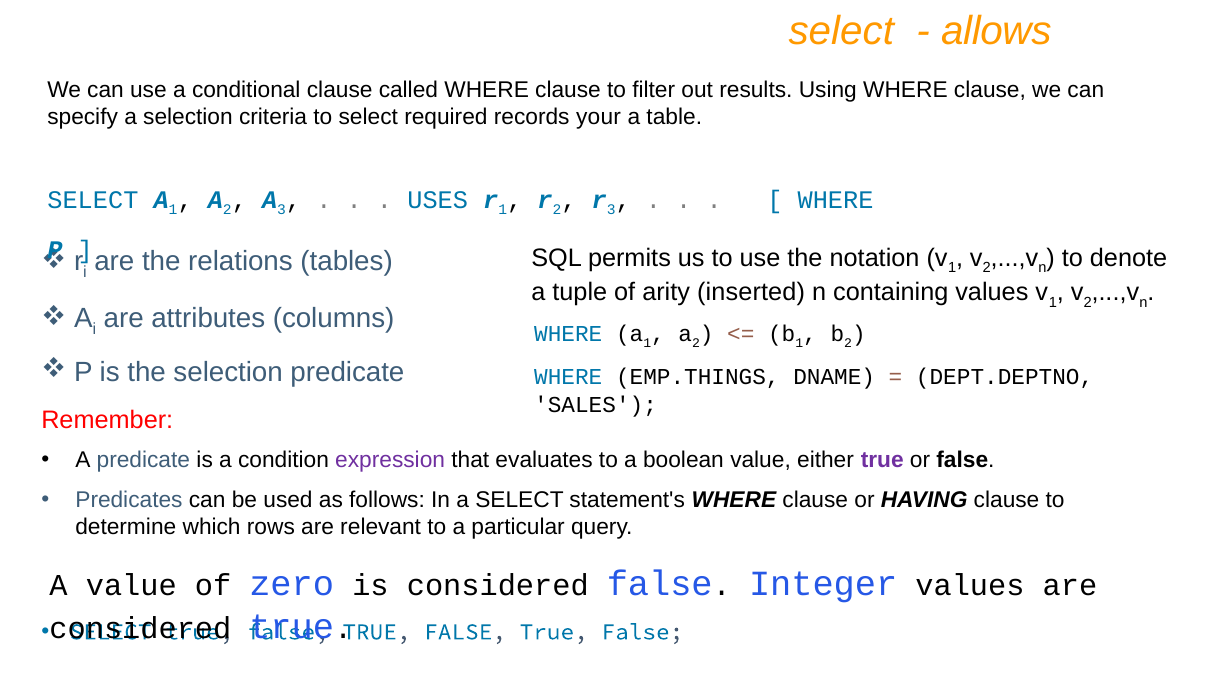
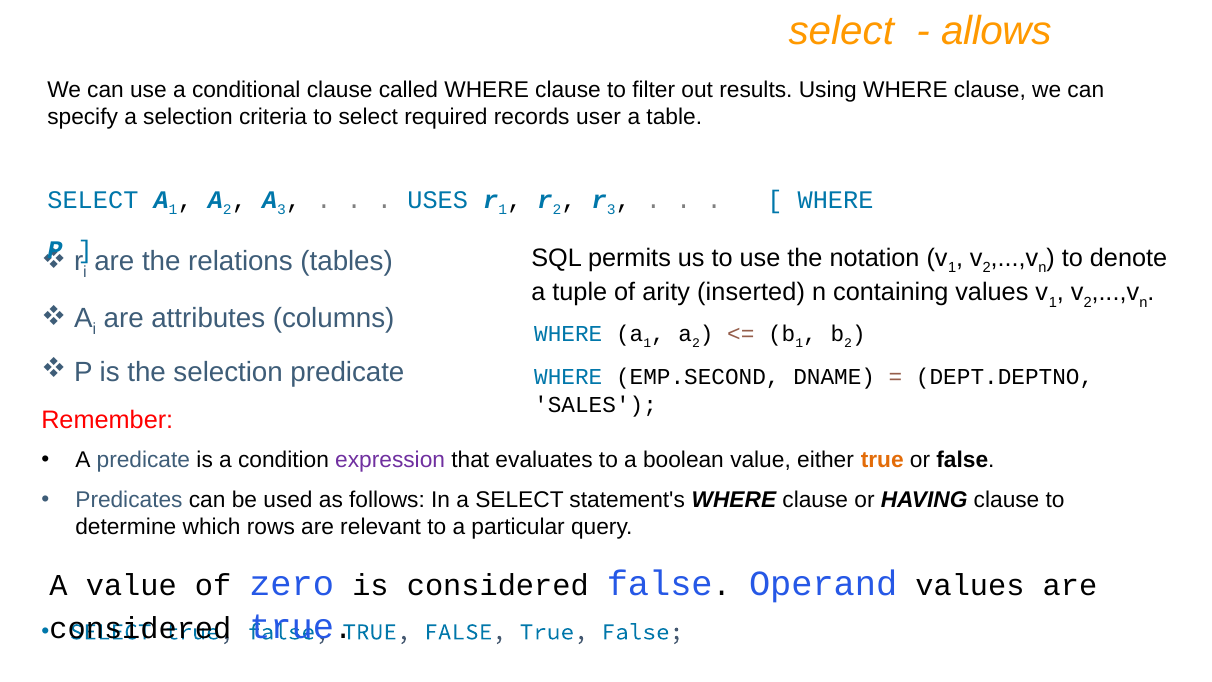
your: your -> user
EMP.THINGS: EMP.THINGS -> EMP.SECOND
true at (882, 460) colour: purple -> orange
Integer: Integer -> Operand
